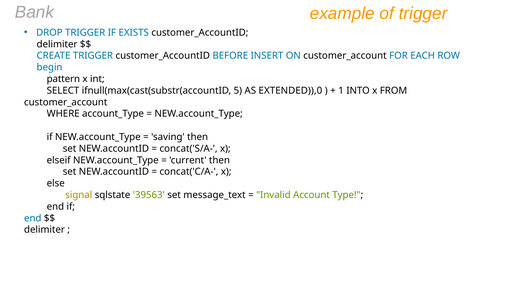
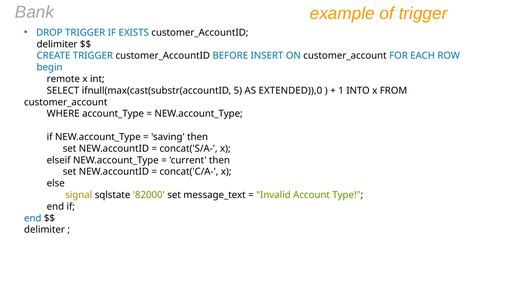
pattern: pattern -> remote
39563: 39563 -> 82000
